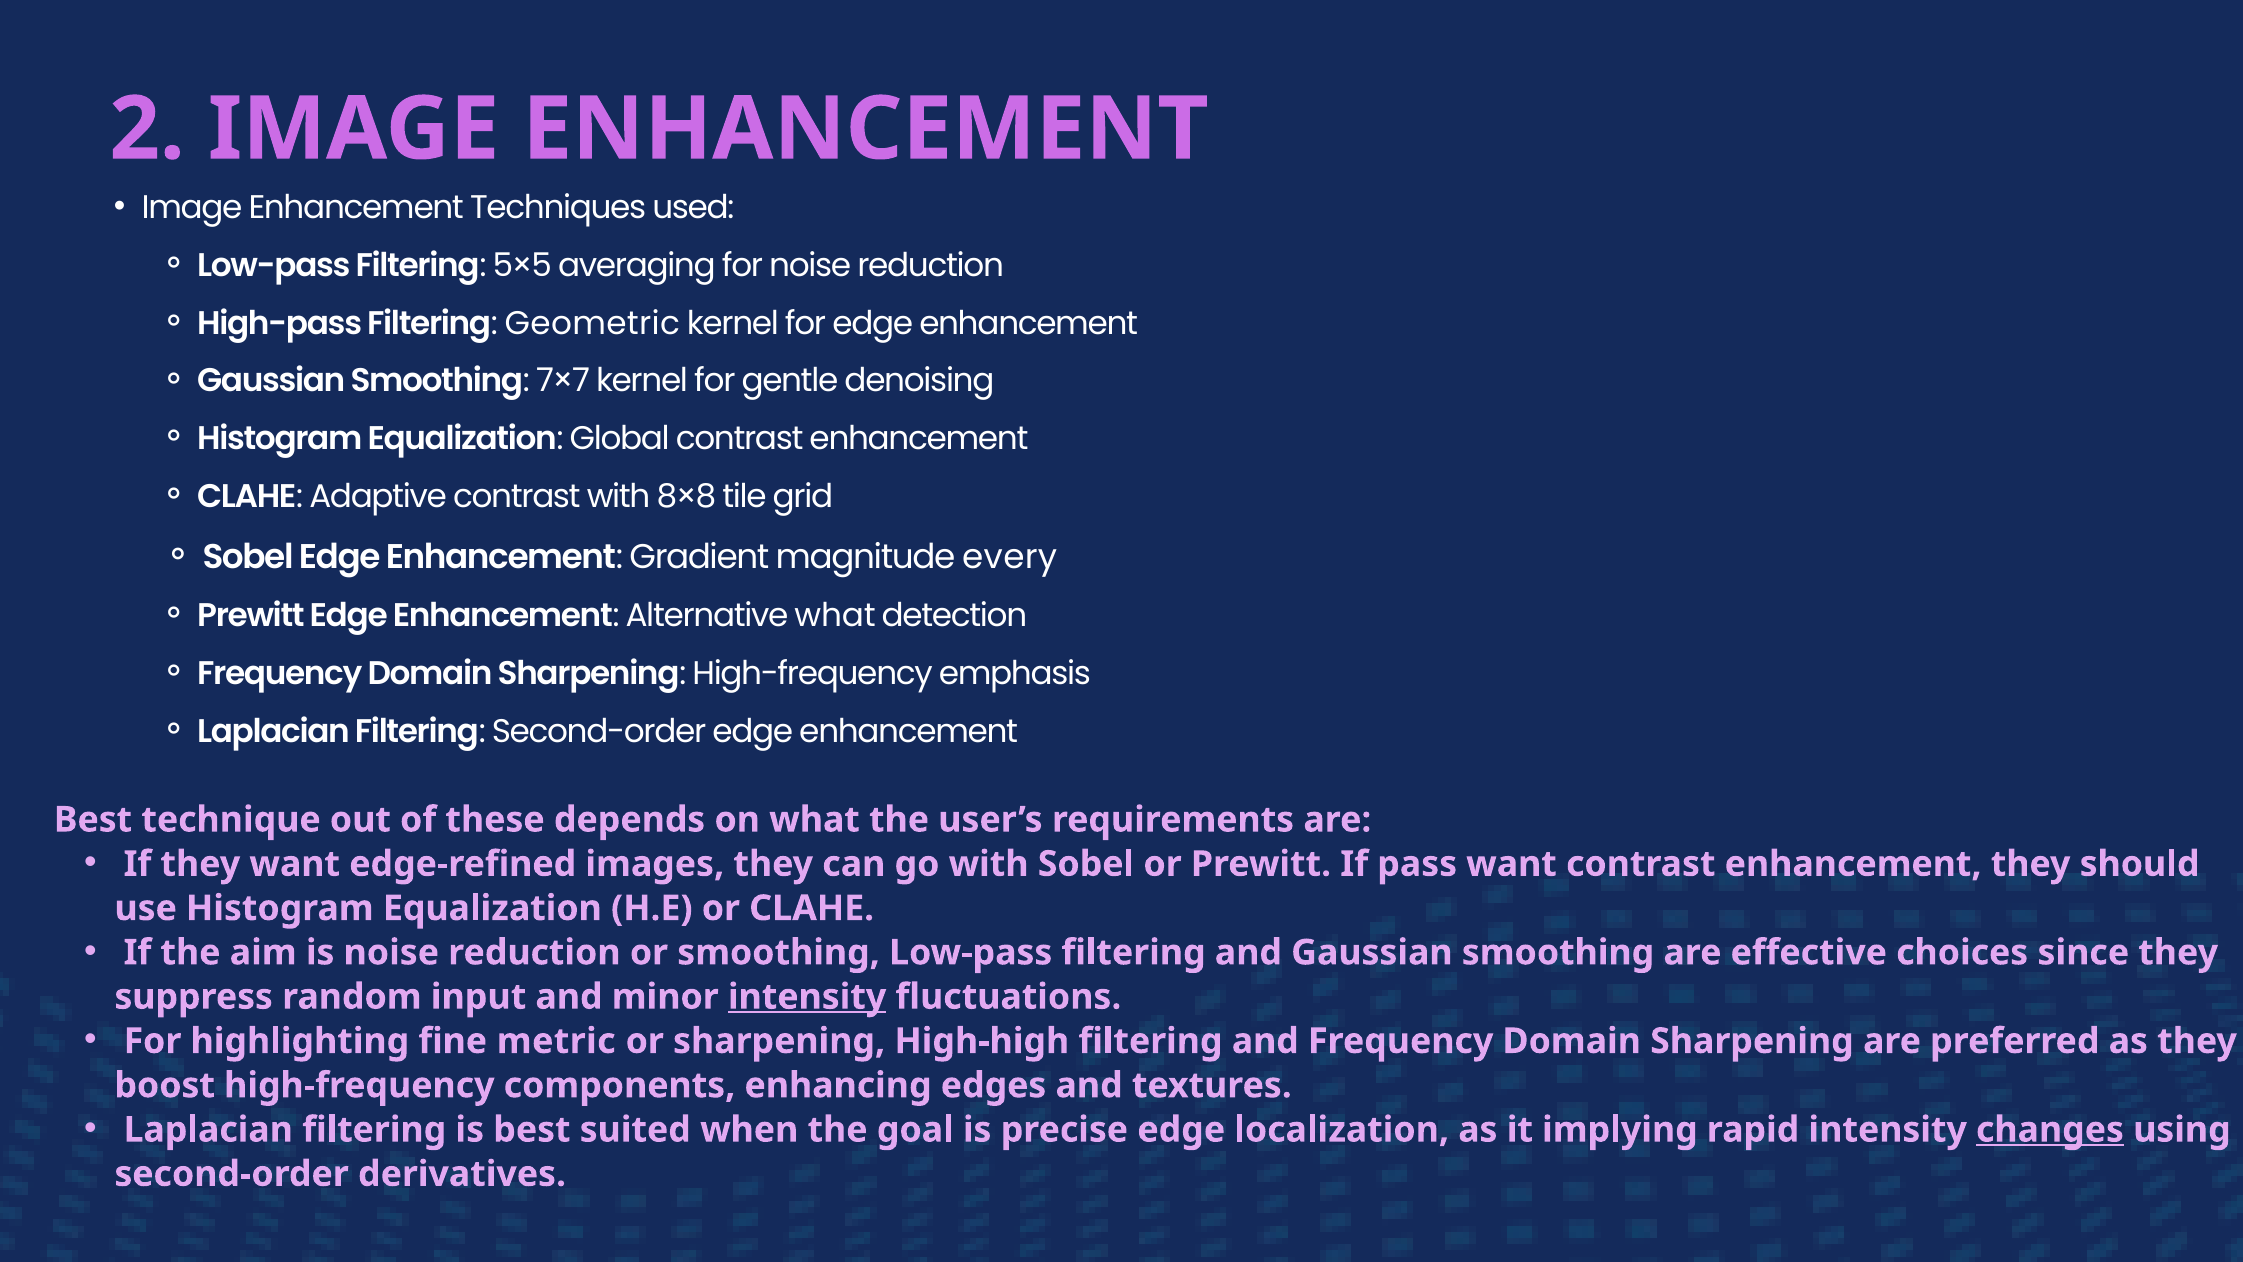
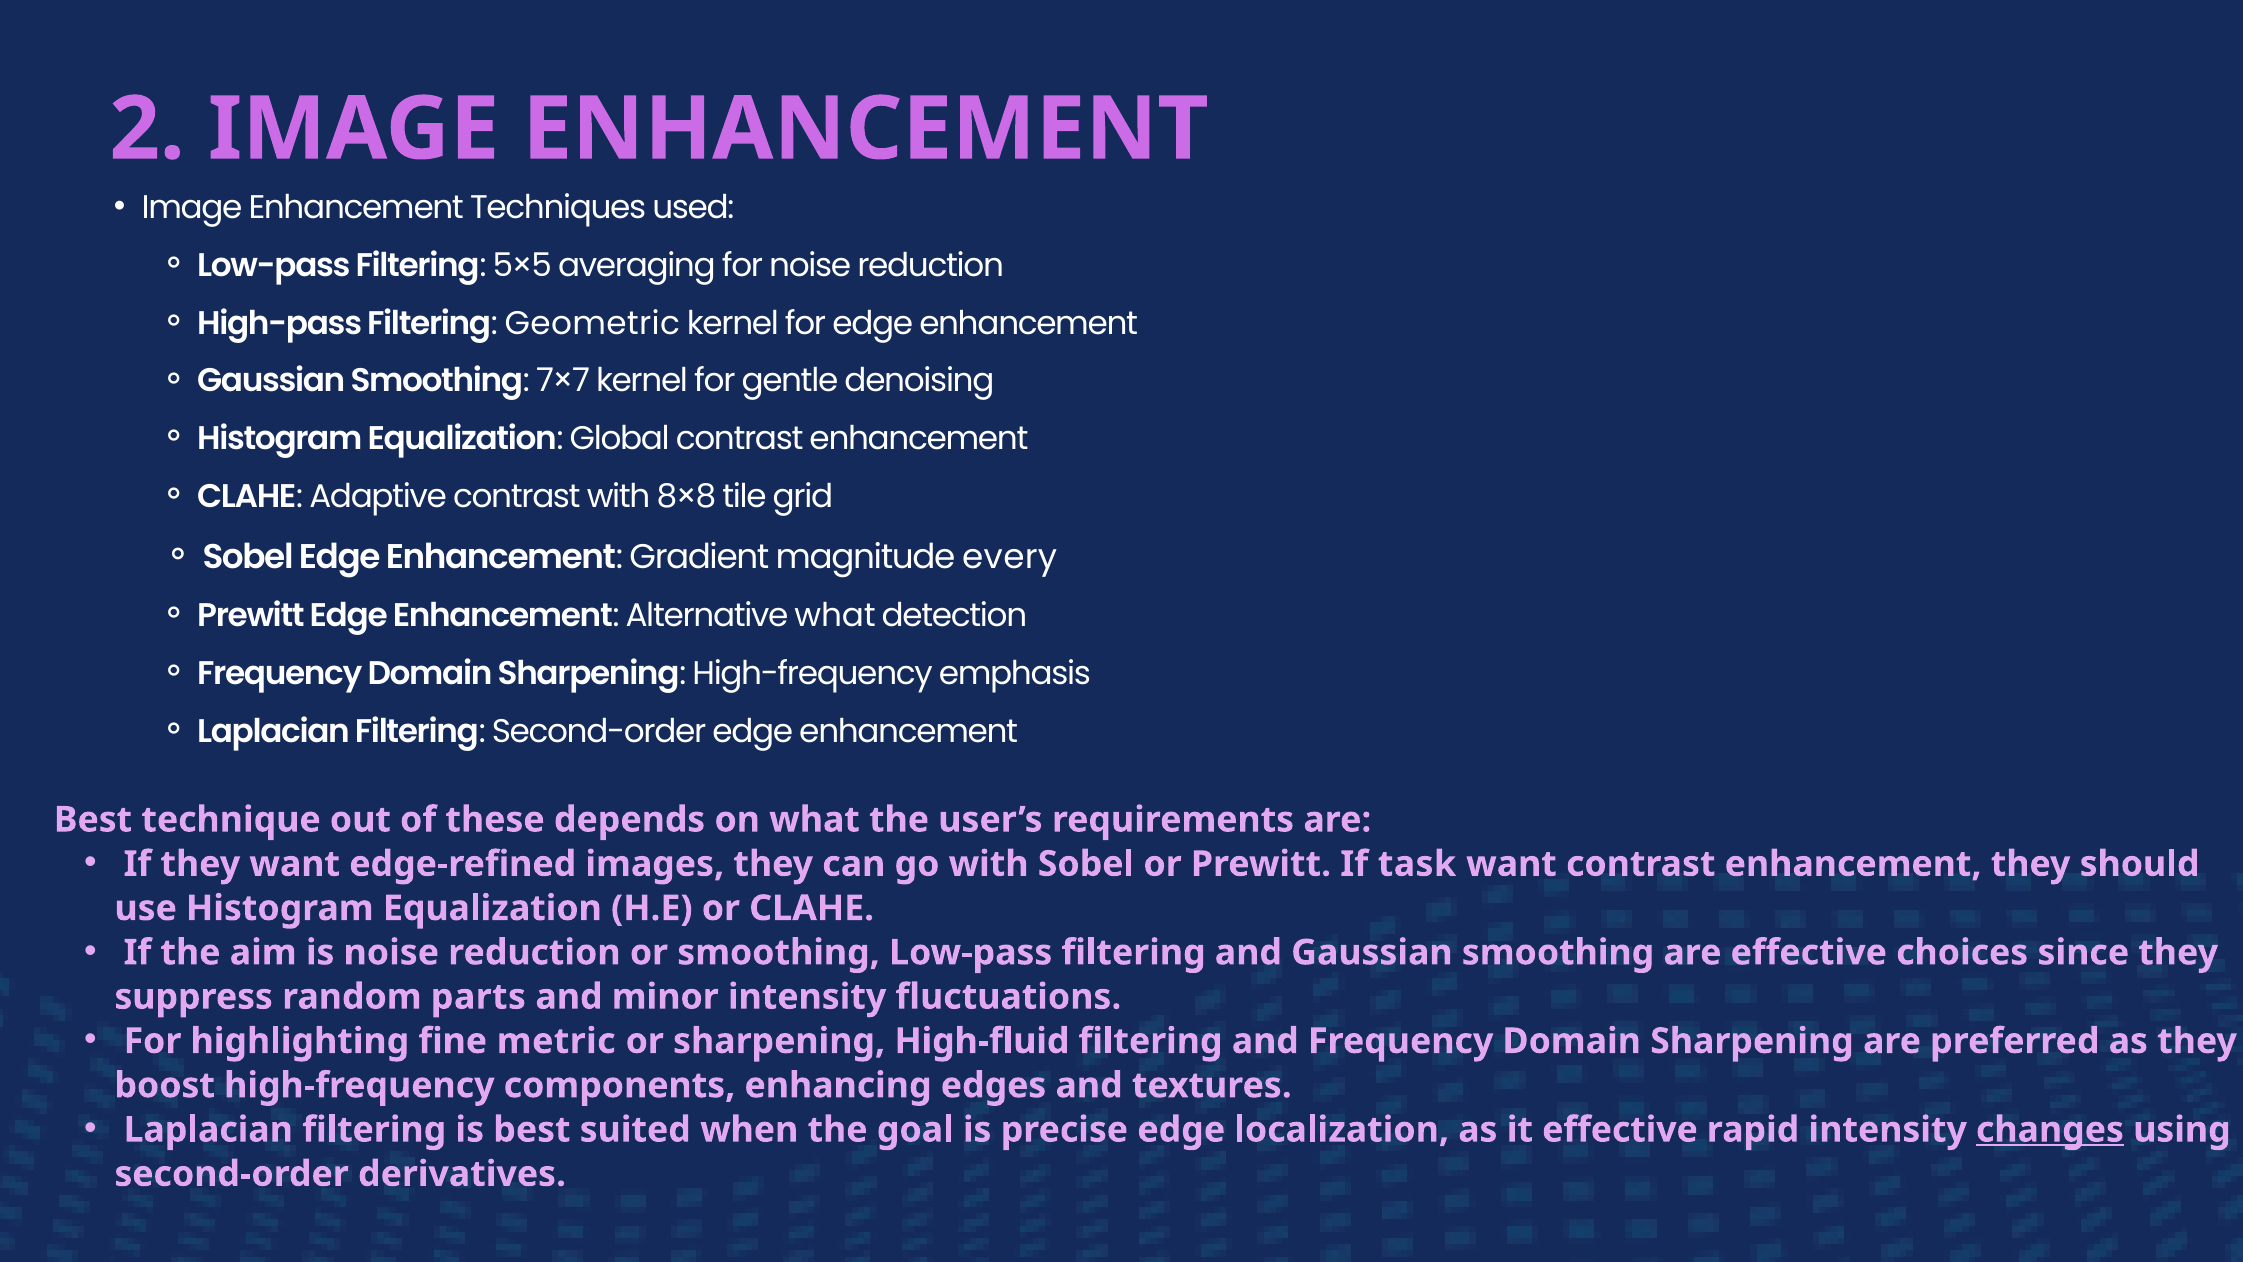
pass: pass -> task
input: input -> parts
intensity at (807, 997) underline: present -> none
High-high: High-high -> High-fluid
it implying: implying -> effective
